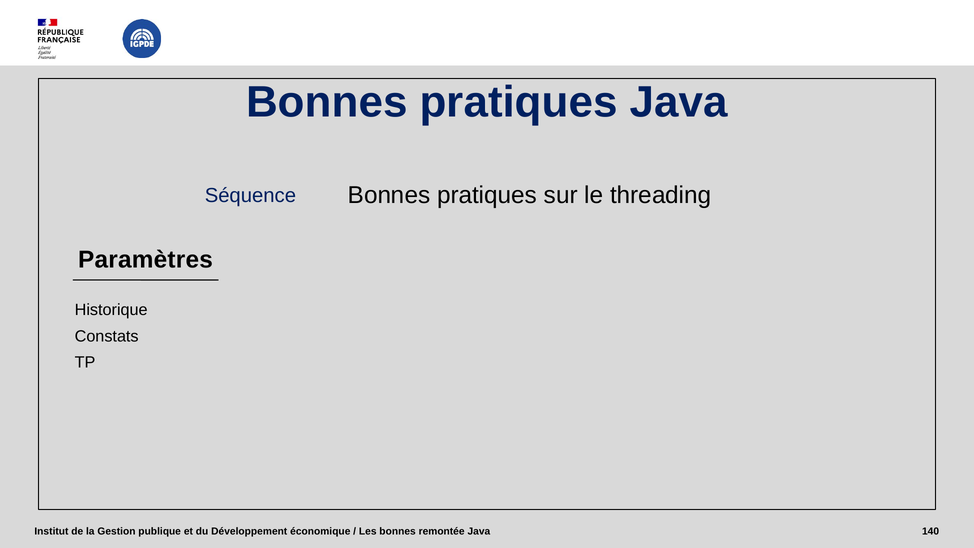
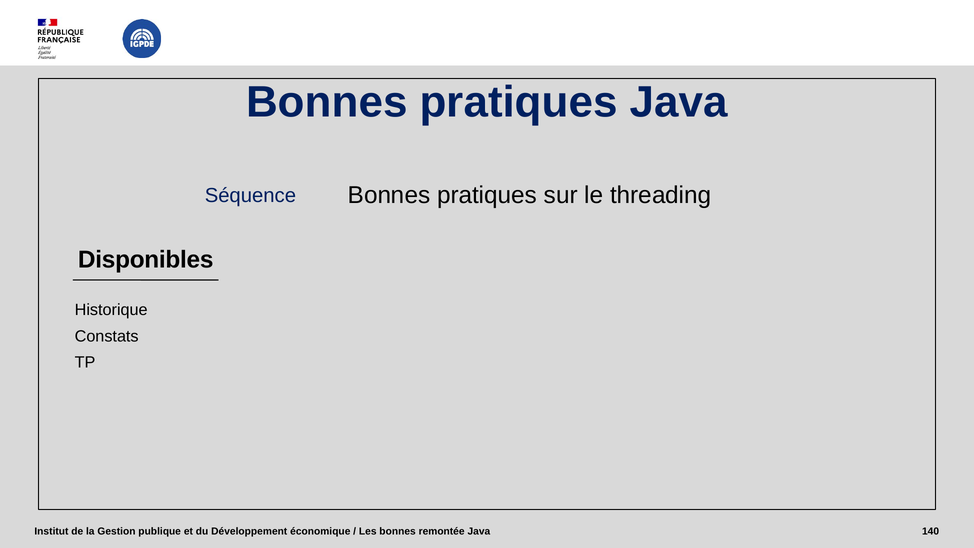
Paramètres: Paramètres -> Disponibles
